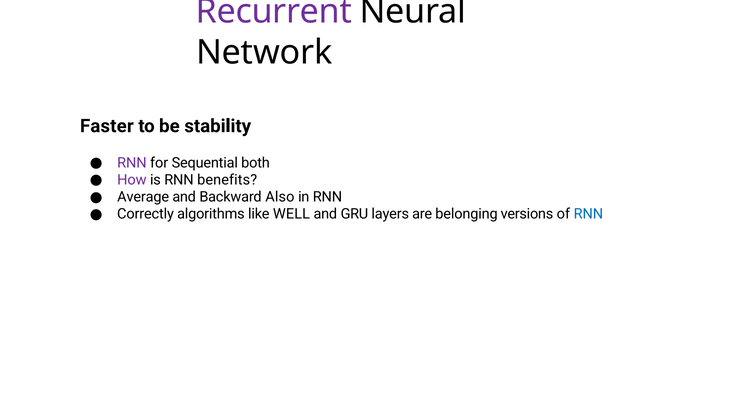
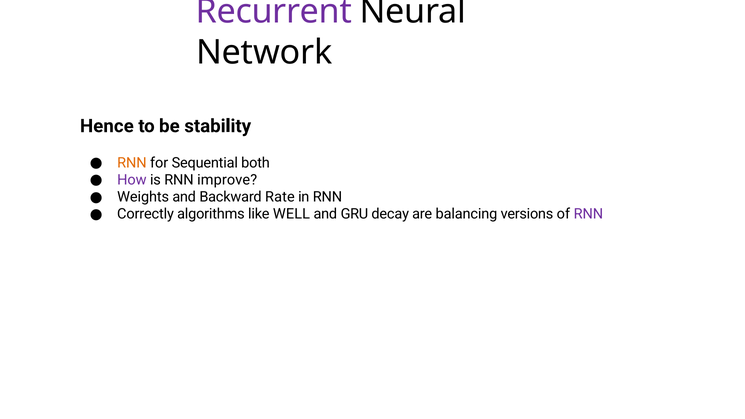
Faster: Faster -> Hence
RNN at (132, 163) colour: purple -> orange
benefits: benefits -> improve
Average: Average -> Weights
Also: Also -> Rate
layers: layers -> decay
belonging: belonging -> balancing
RNN at (588, 214) colour: blue -> purple
